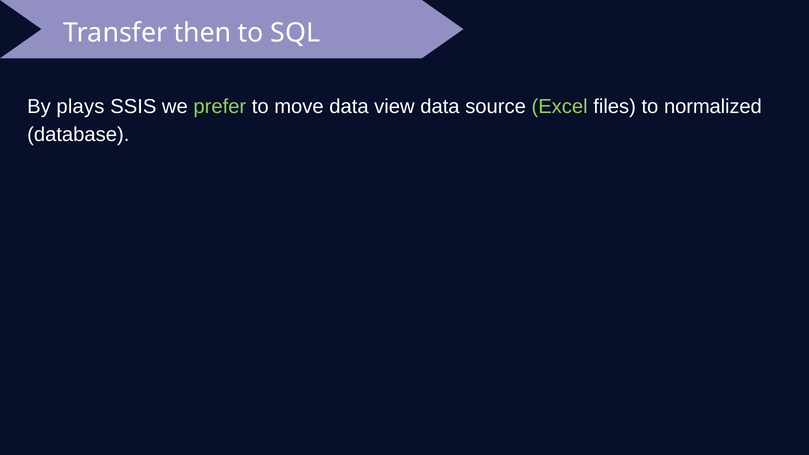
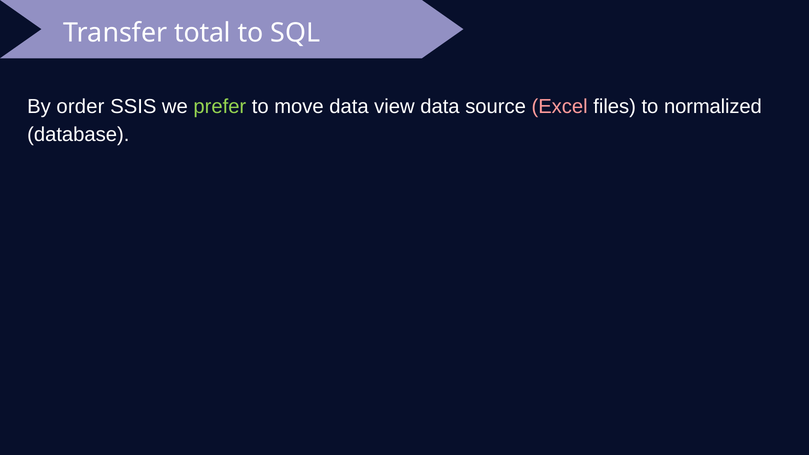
then: then -> total
plays: plays -> order
Excel colour: light green -> pink
